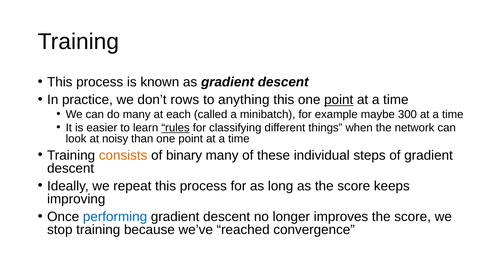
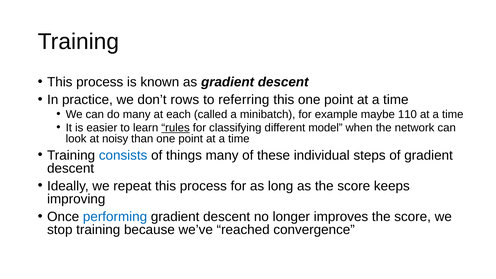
anything: anything -> referring
point at (339, 100) underline: present -> none
300: 300 -> 110
things: things -> model
consists colour: orange -> blue
binary: binary -> things
